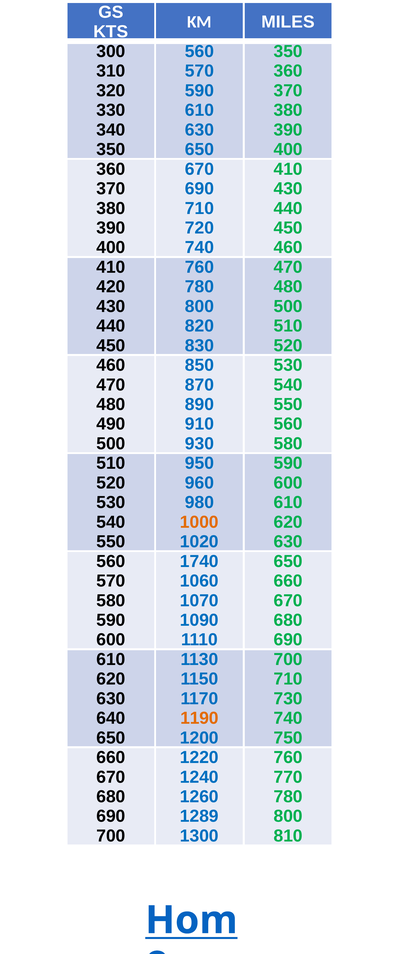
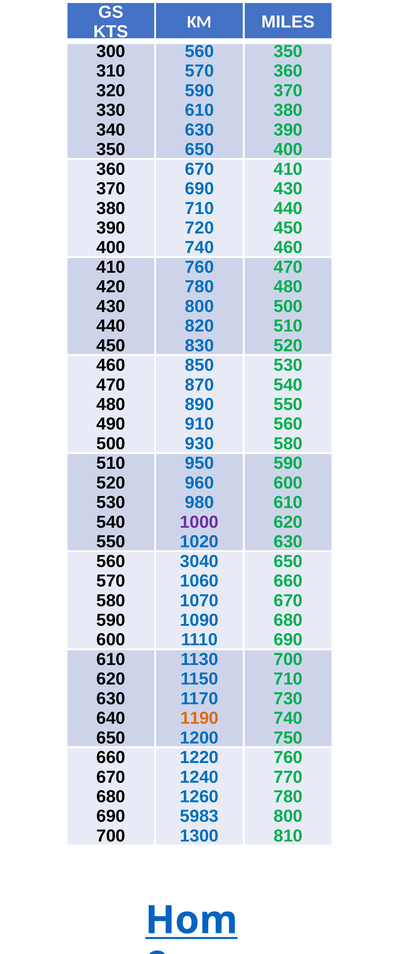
1000 colour: orange -> purple
1740: 1740 -> 3040
1289: 1289 -> 5983
